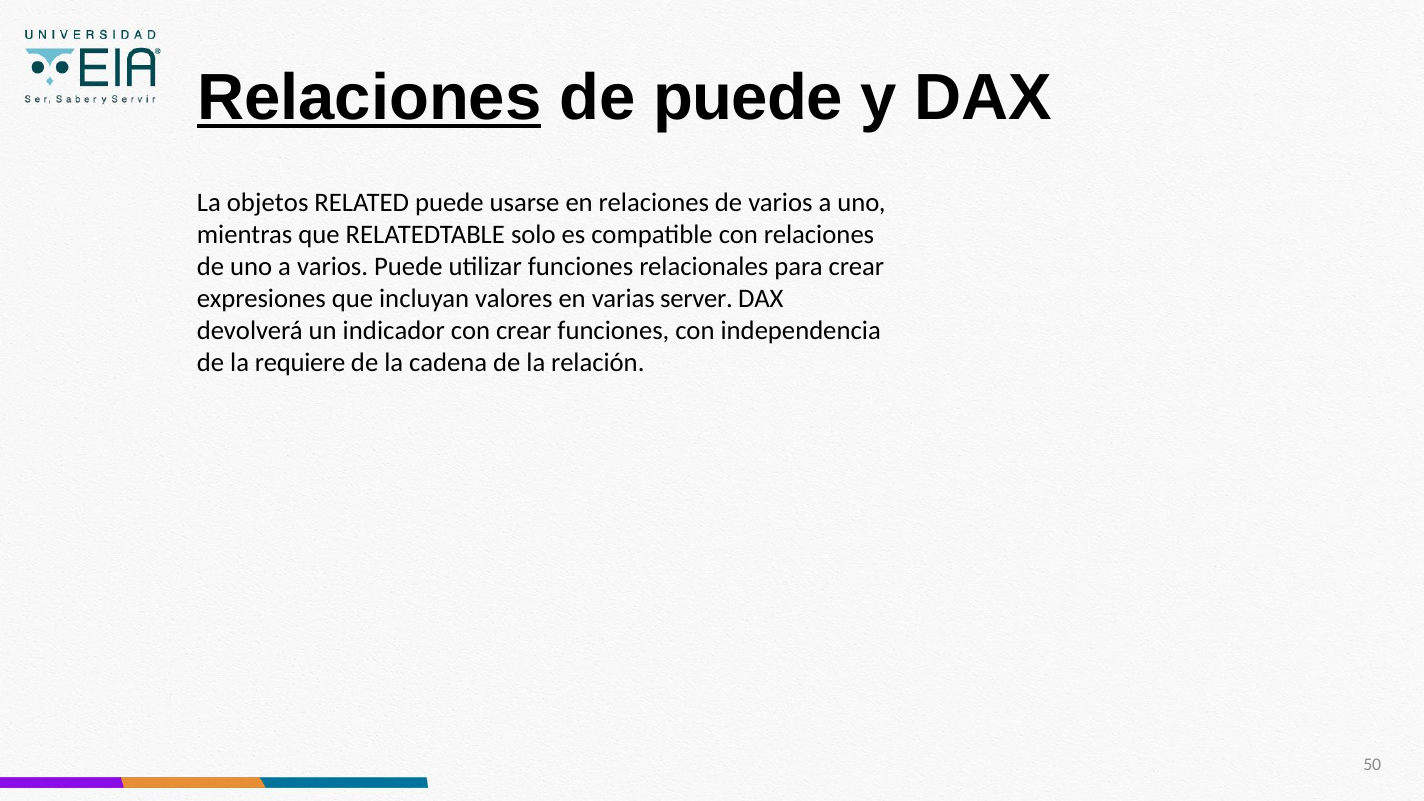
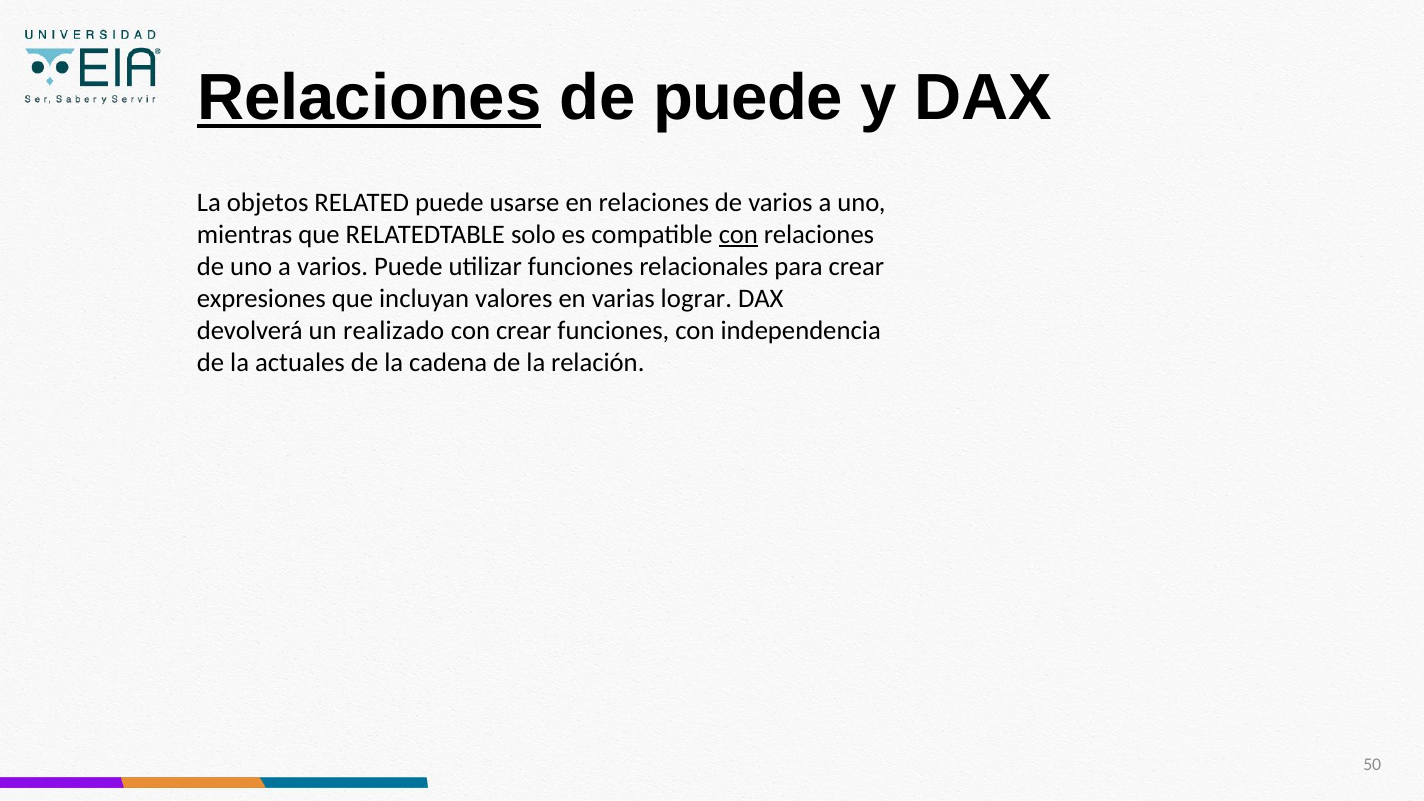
con at (738, 234) underline: none -> present
server: server -> lograr
indicador: indicador -> realizado
requiere: requiere -> actuales
